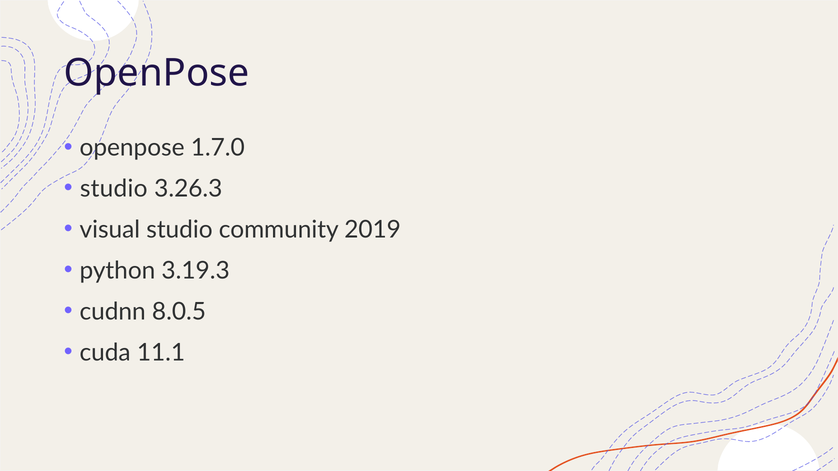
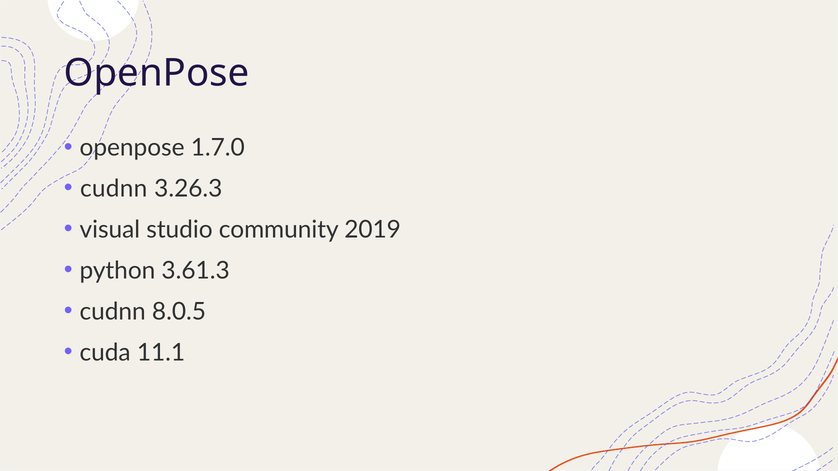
studio at (114, 189): studio -> cudnn
3.19.3: 3.19.3 -> 3.61.3
